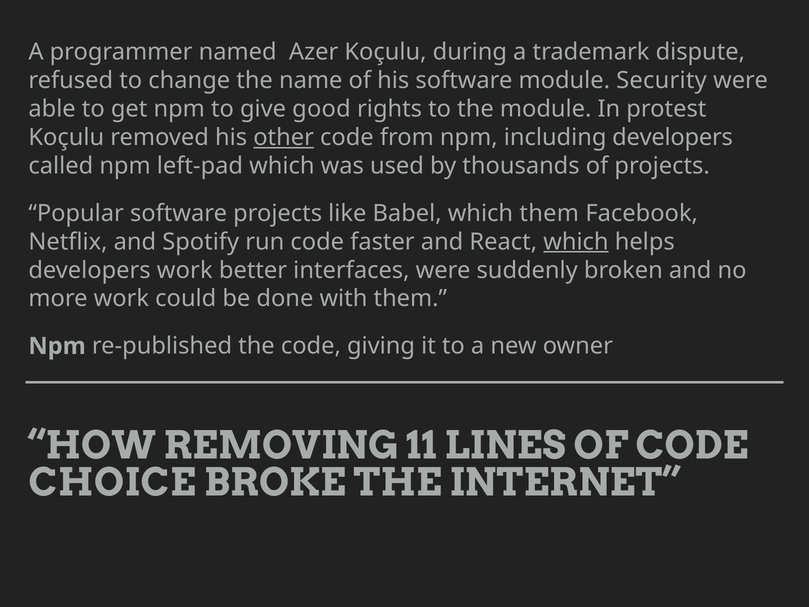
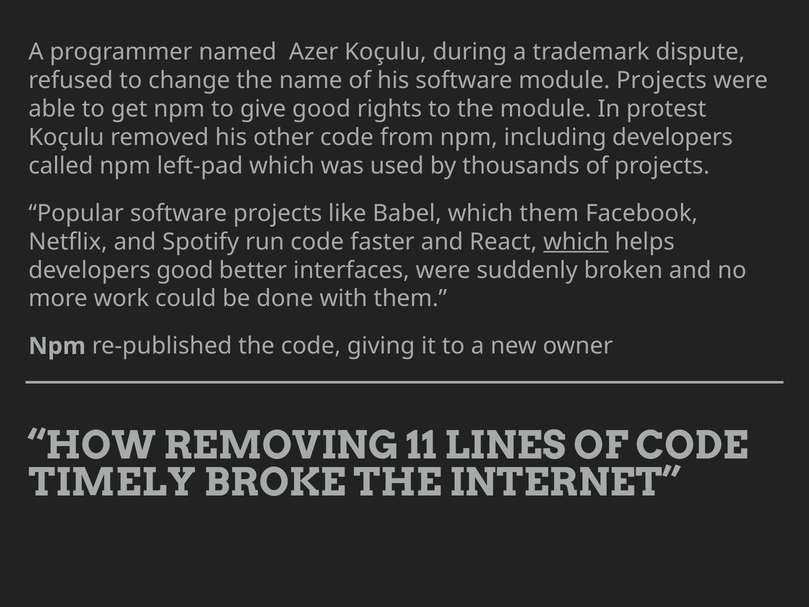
module Security: Security -> Projects
other underline: present -> none
developers work: work -> good
CHOICE: CHOICE -> TIMELY
